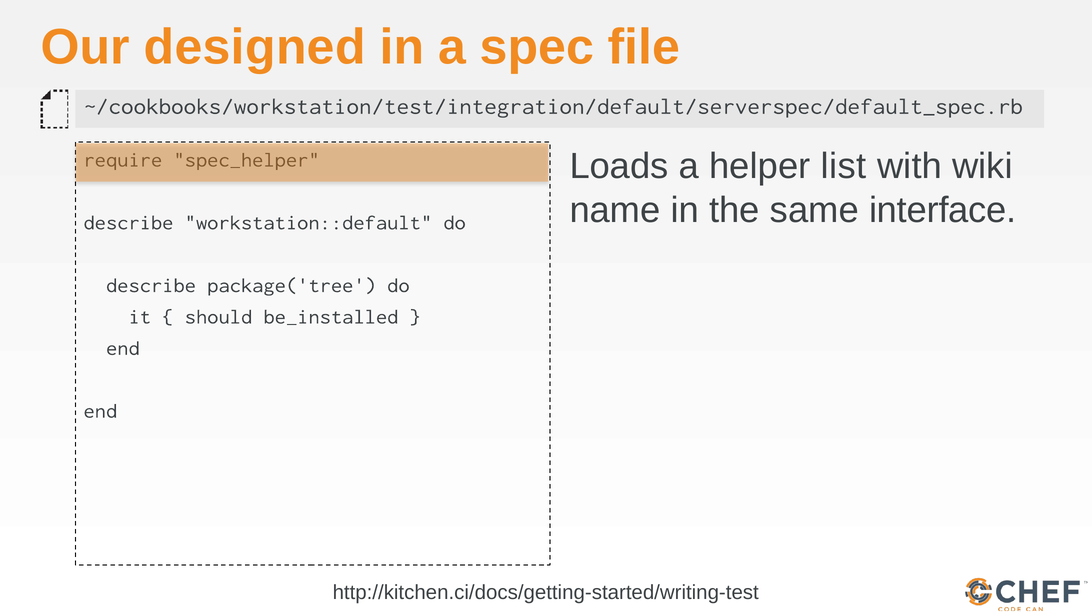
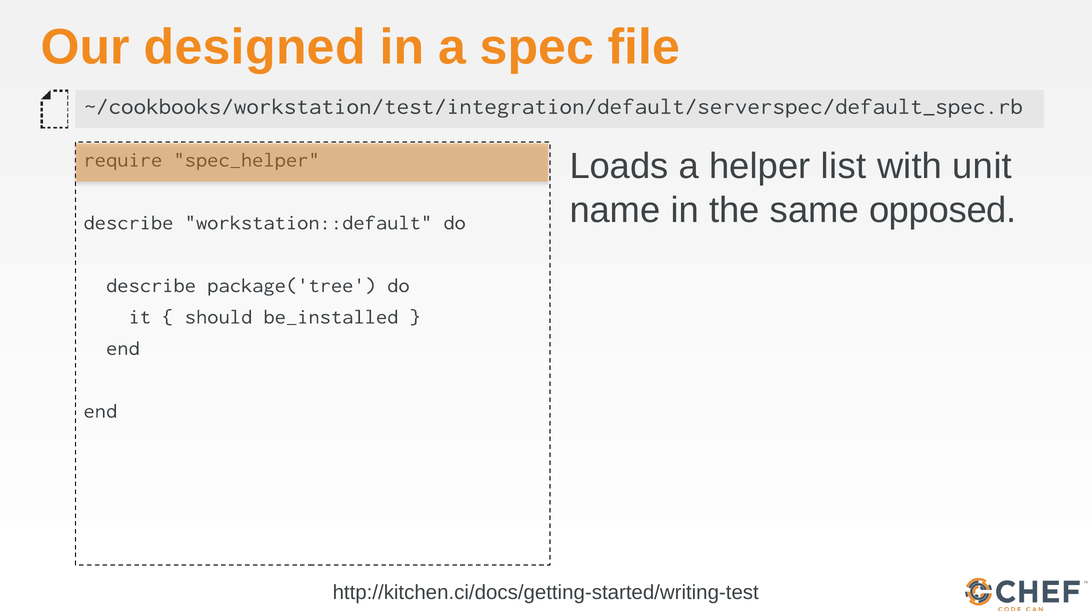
wiki: wiki -> unit
interface: interface -> opposed
